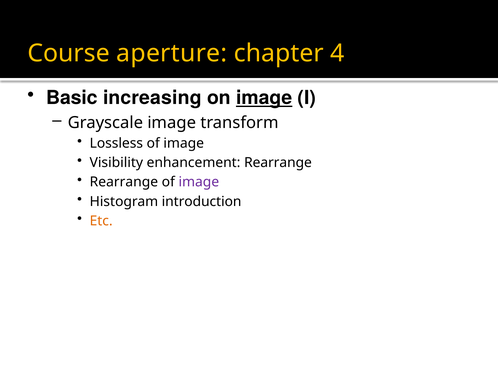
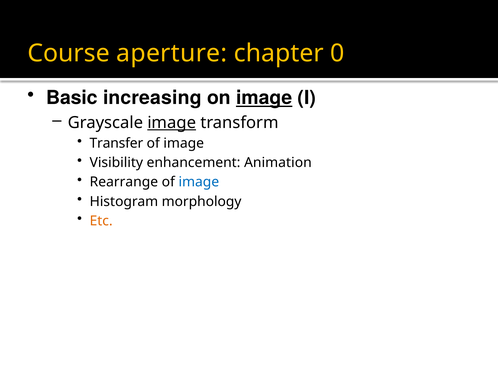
4: 4 -> 0
image at (172, 123) underline: none -> present
Lossless: Lossless -> Transfer
enhancement Rearrange: Rearrange -> Animation
image at (199, 182) colour: purple -> blue
introduction: introduction -> morphology
